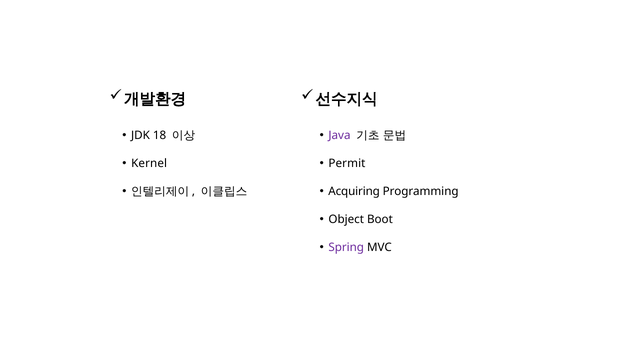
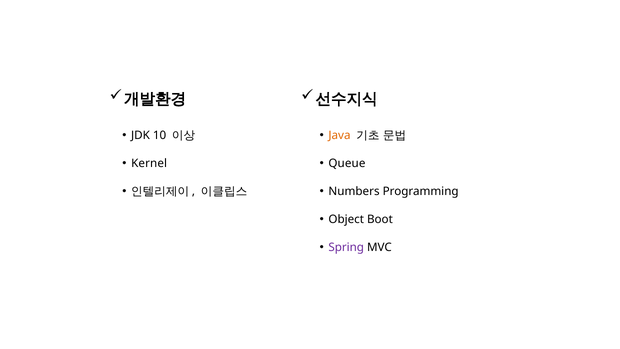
18: 18 -> 10
Java colour: purple -> orange
Permit: Permit -> Queue
Acquiring: Acquiring -> Numbers
